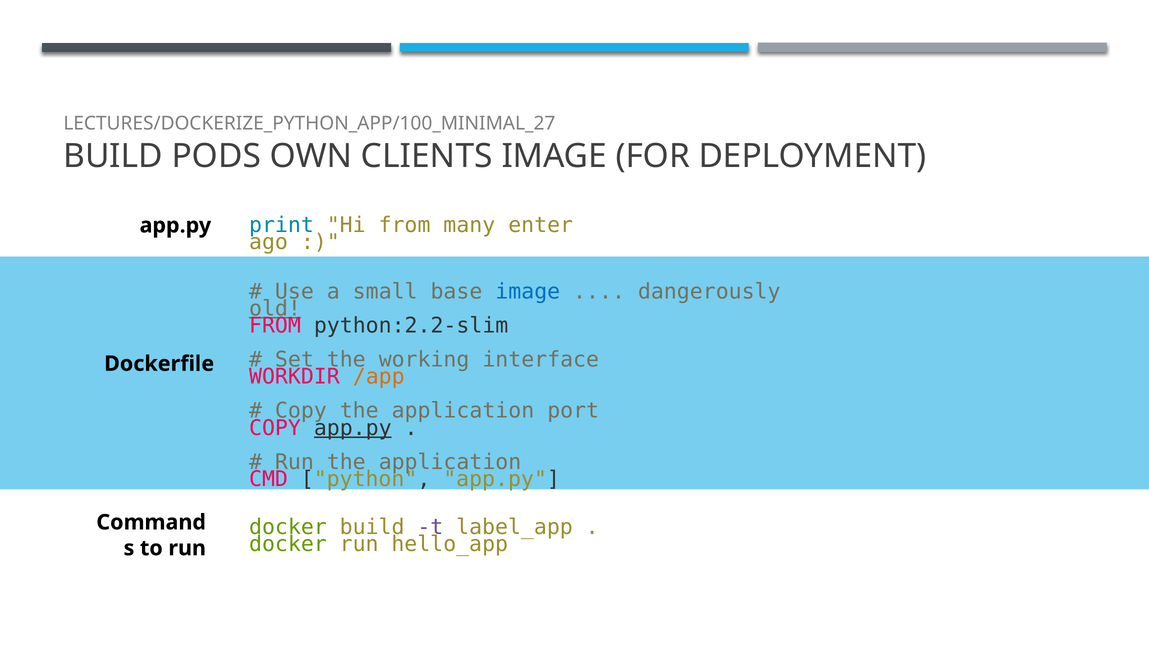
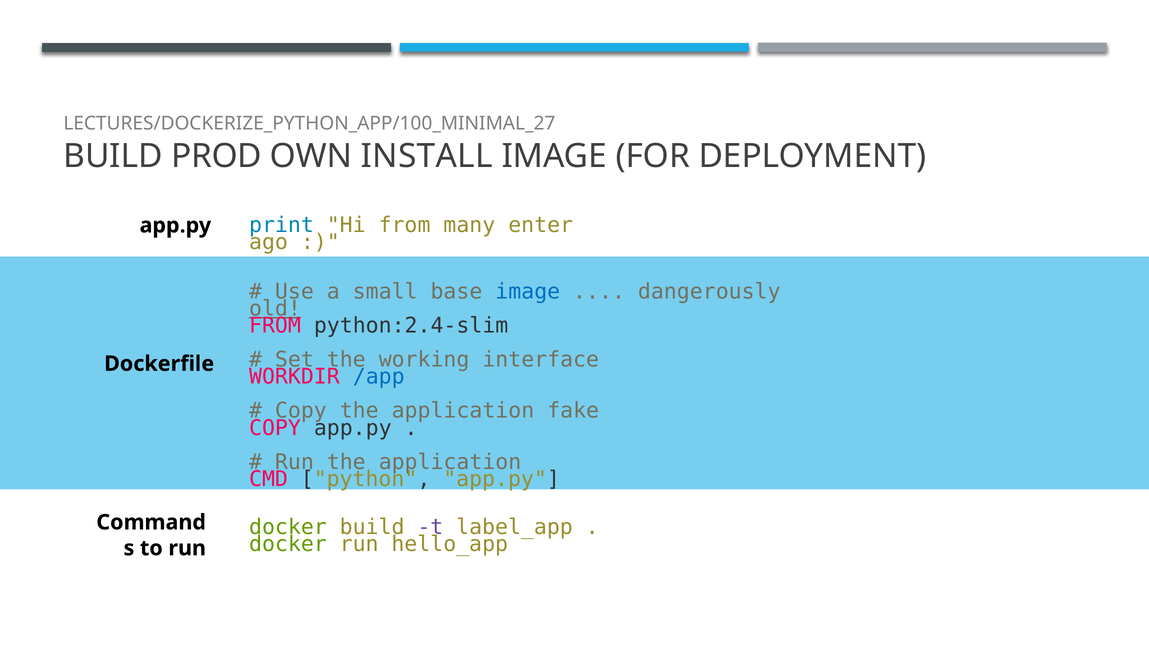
PODS: PODS -> PROD
CLIENTS: CLIENTS -> INSTALL
python:2.2-slim: python:2.2-slim -> python:2.4-slim
/app colour: orange -> blue
port: port -> fake
app.py at (353, 428) underline: present -> none
